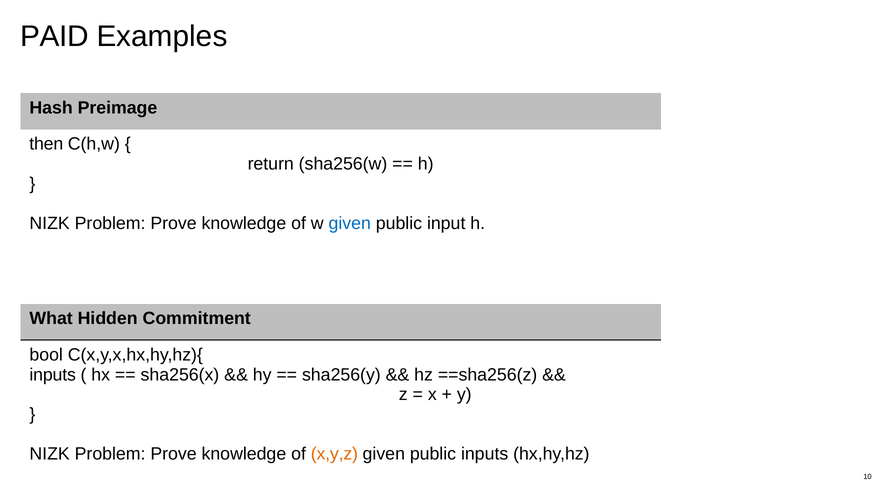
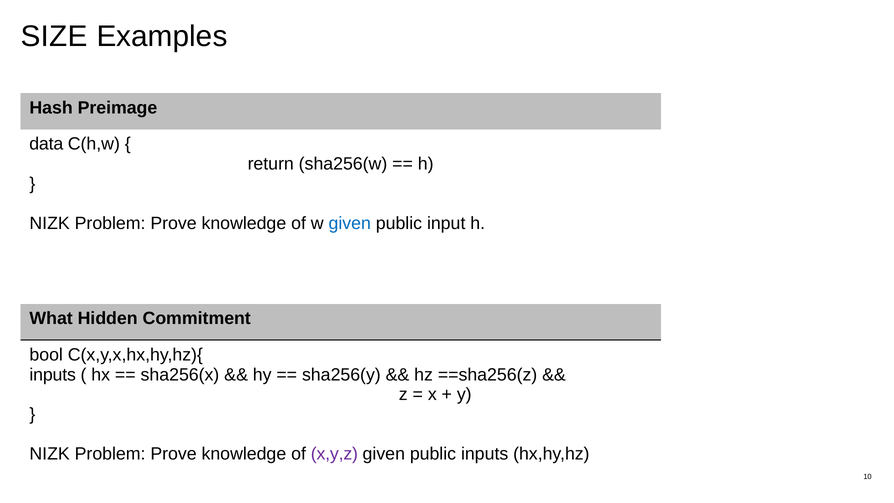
PAID: PAID -> SIZE
then: then -> data
x,y,z colour: orange -> purple
